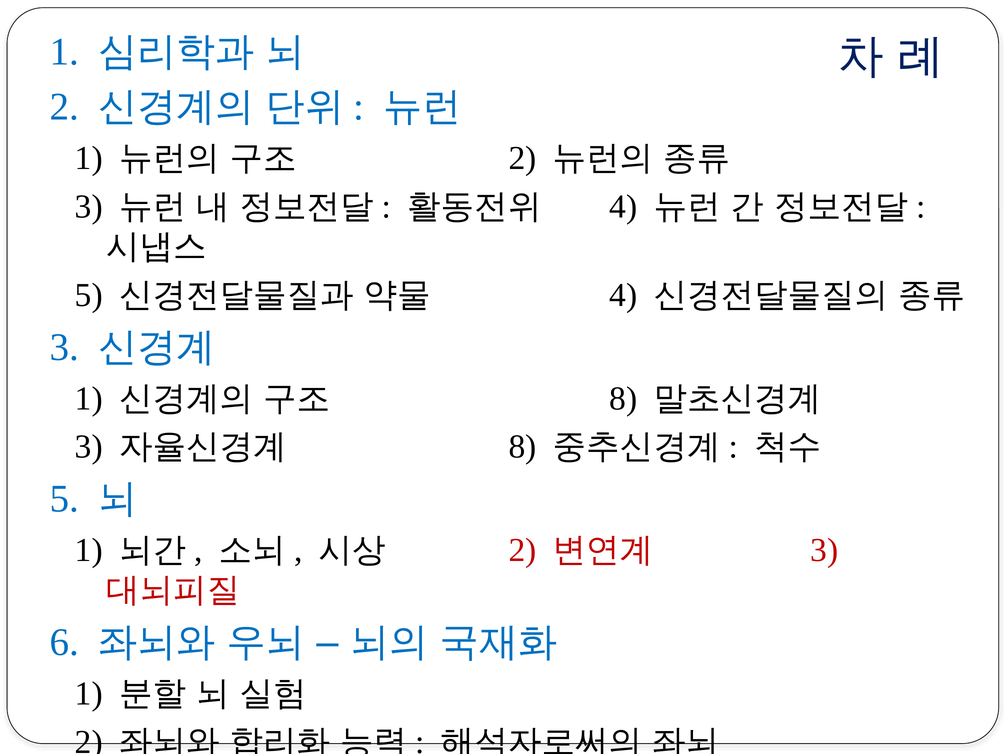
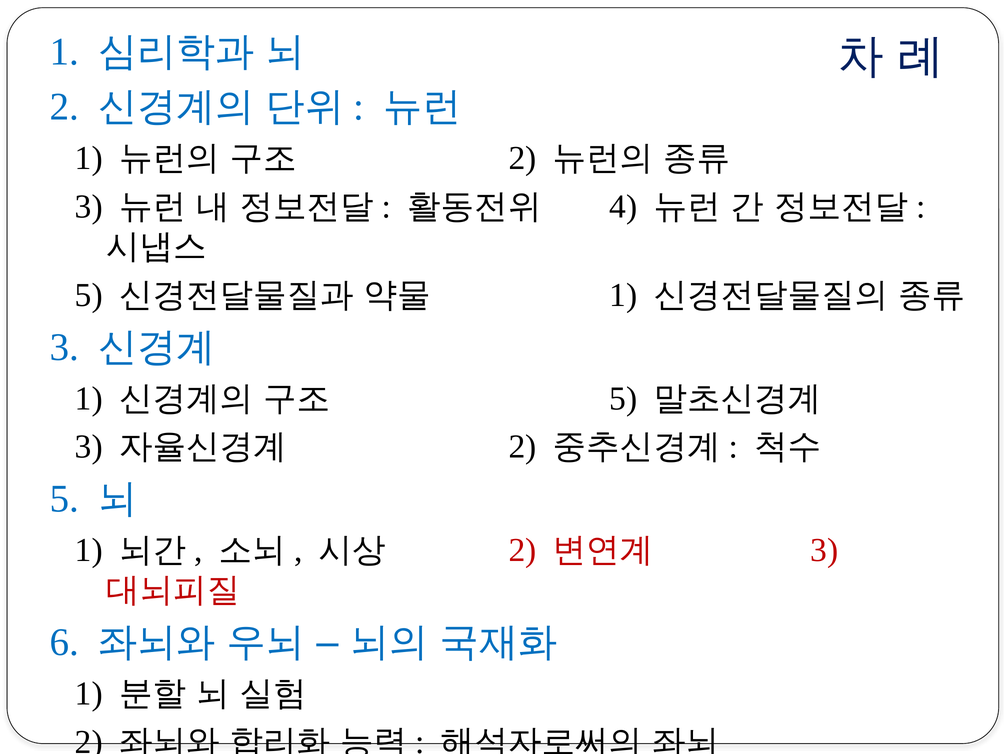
4 at (623, 295): 4 -> 1
8 at (623, 399): 8 -> 5
8 at (523, 447): 8 -> 2
